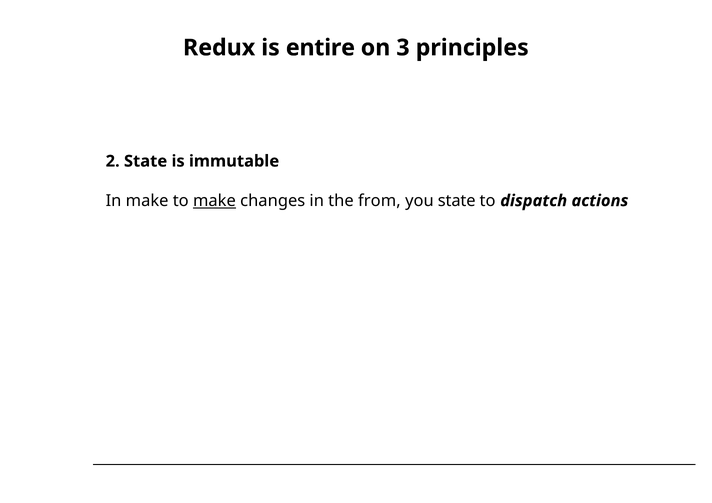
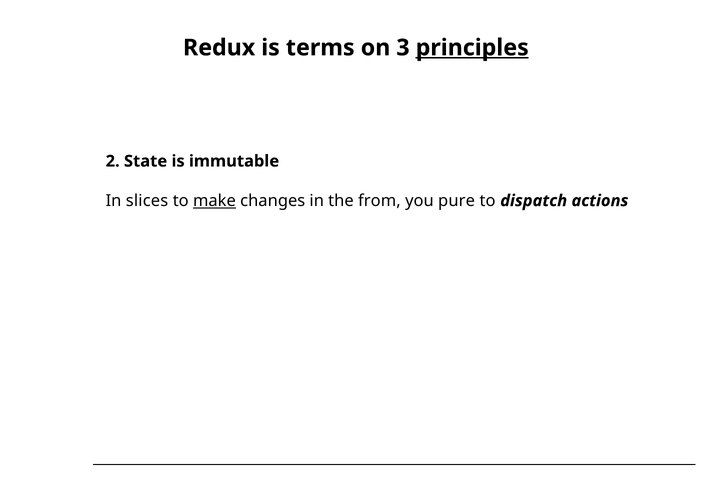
entire: entire -> terms
principles underline: none -> present
In make: make -> slices
you state: state -> pure
